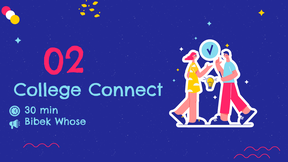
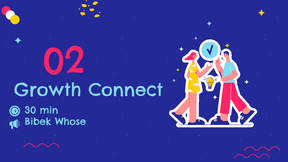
College: College -> Growth
